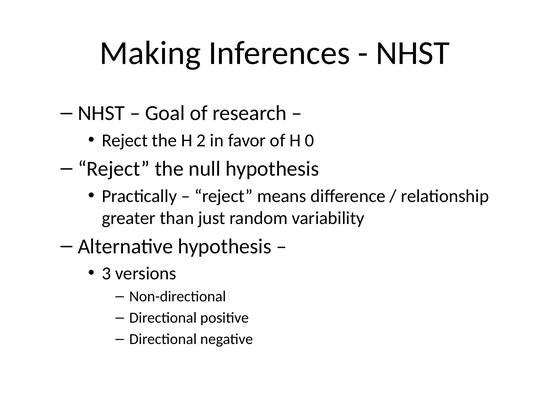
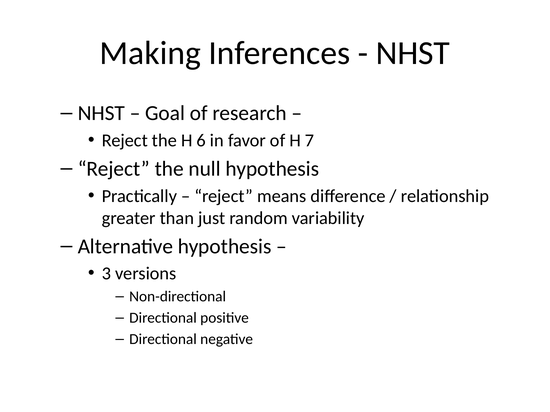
2: 2 -> 6
0: 0 -> 7
